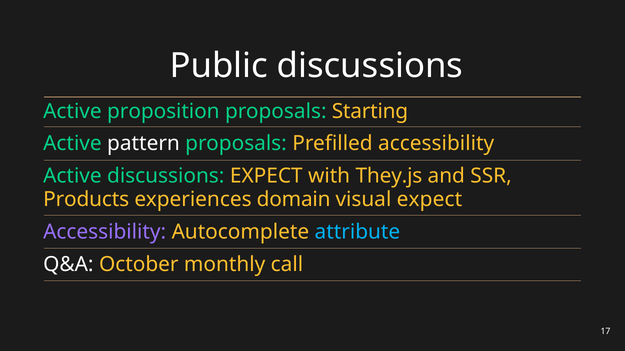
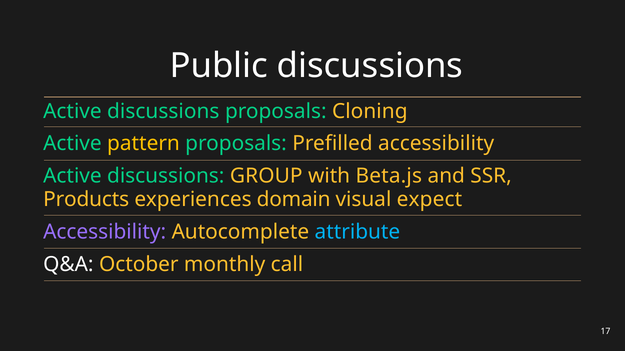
proposition at (163, 111): proposition -> discussions
Starting: Starting -> Cloning
pattern colour: white -> yellow
discussions EXPECT: EXPECT -> GROUP
They.js: They.js -> Beta.js
